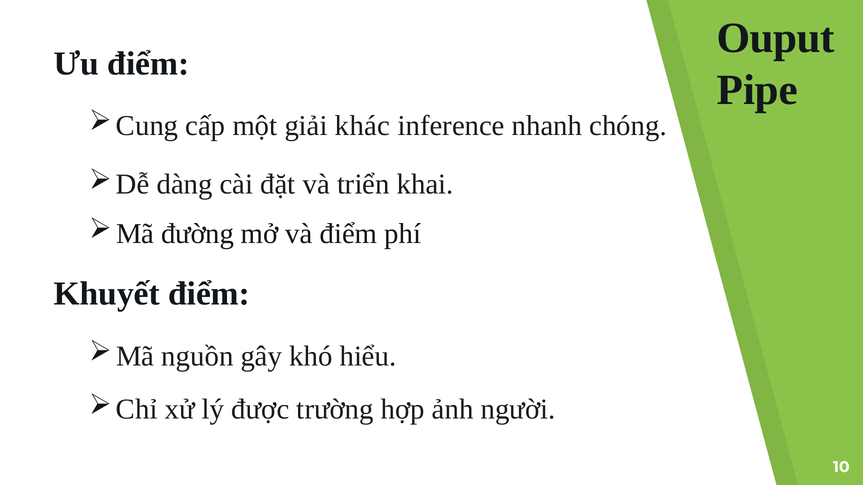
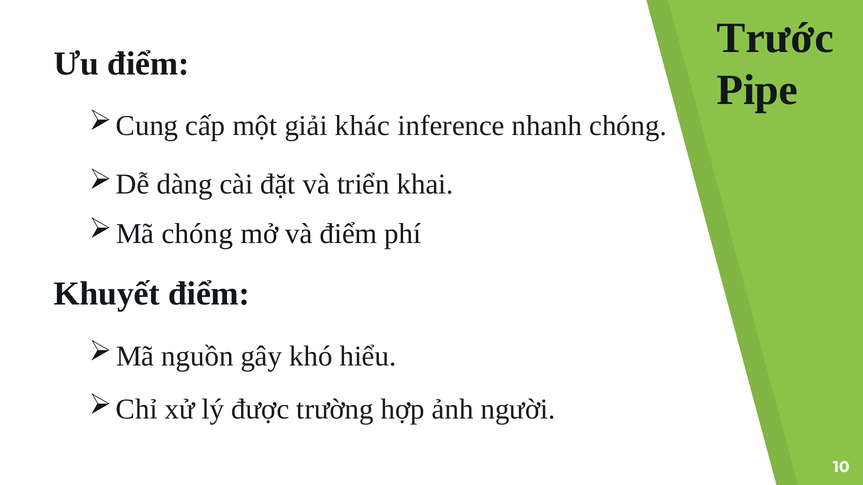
Ouput: Ouput -> Trước
đường at (198, 234): đường -> chóng
